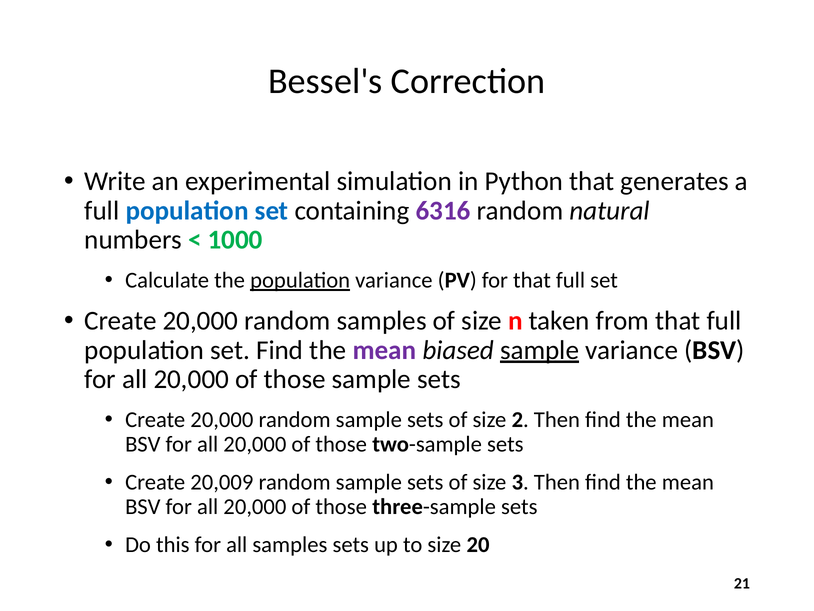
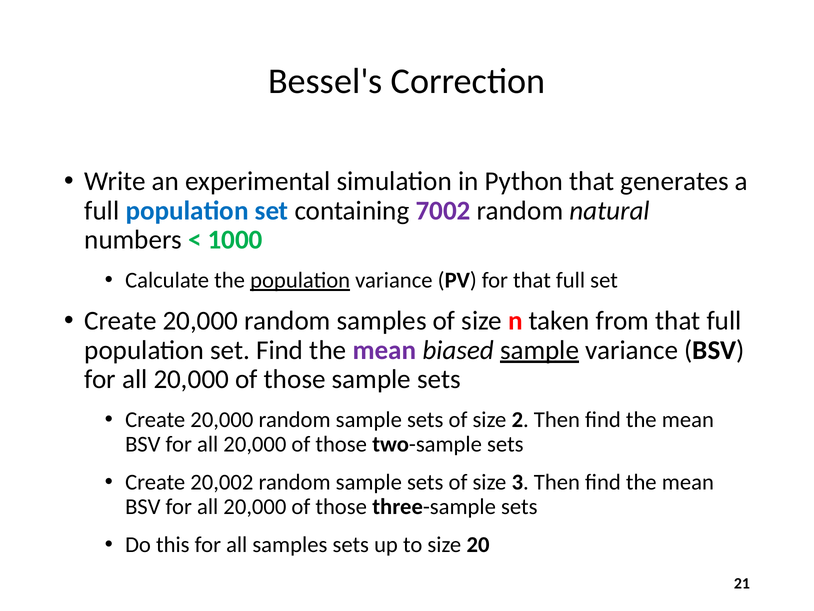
6316: 6316 -> 7002
20,009: 20,009 -> 20,002
